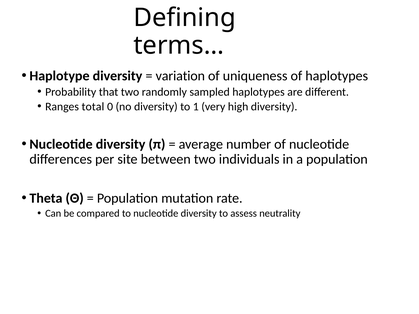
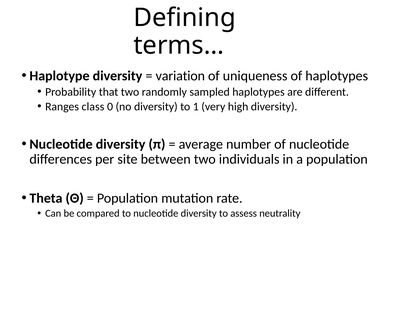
total: total -> class
